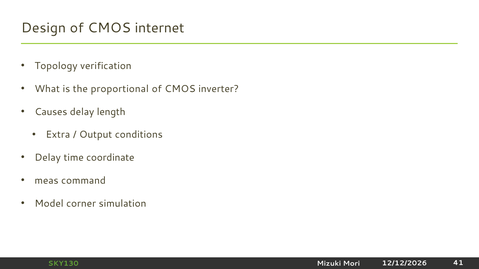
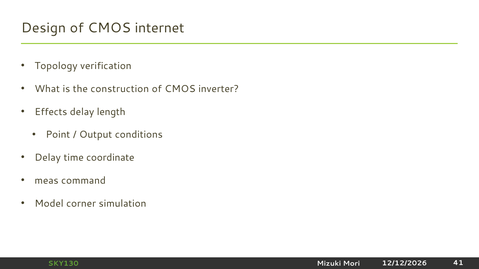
proportional: proportional -> construction
Causes: Causes -> Effects
Extra: Extra -> Point
